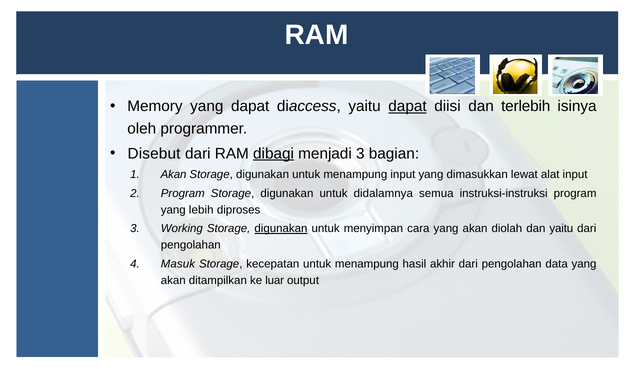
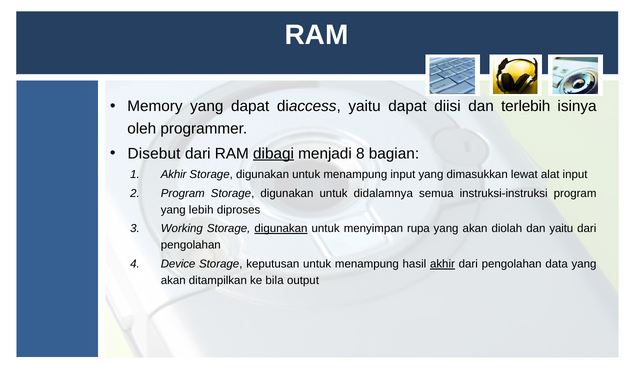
dapat at (408, 106) underline: present -> none
menjadi 3: 3 -> 8
Akan at (174, 174): Akan -> Akhir
cara: cara -> rupa
Masuk: Masuk -> Device
kecepatan: kecepatan -> keputusan
akhir at (442, 264) underline: none -> present
luar: luar -> bila
